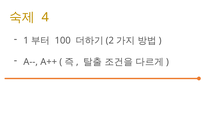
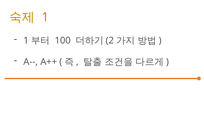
4 at (45, 17): 4 -> 1
